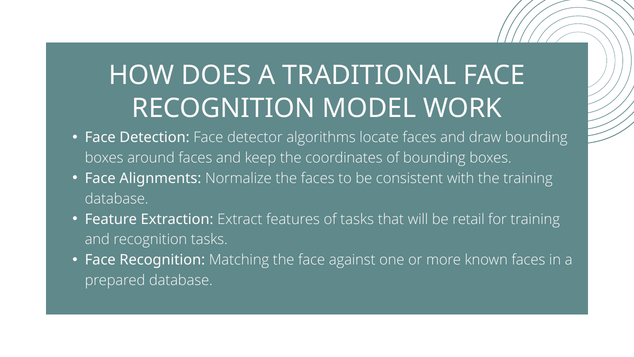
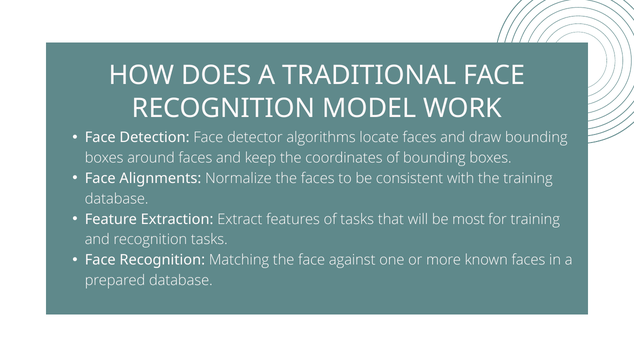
retail: retail -> most
